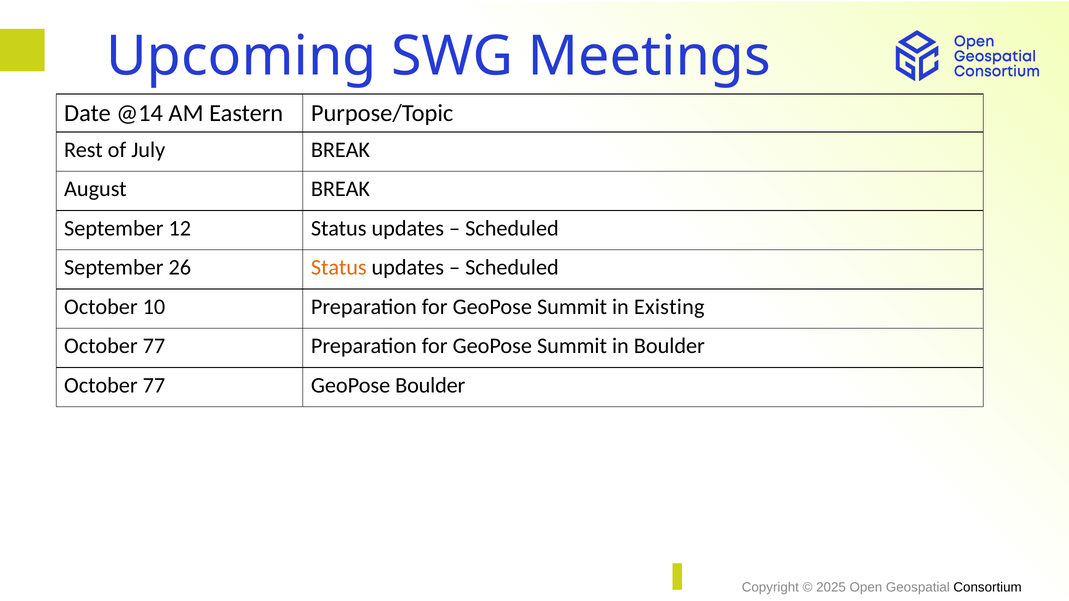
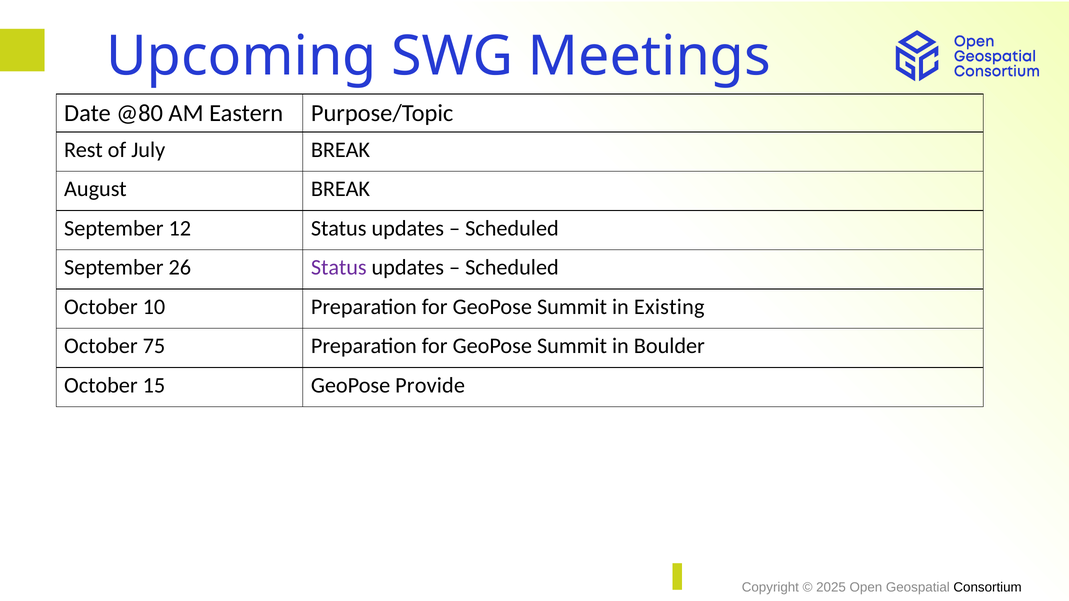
@14: @14 -> @80
Status at (339, 268) colour: orange -> purple
77 at (154, 346): 77 -> 75
77 at (154, 385): 77 -> 15
GeoPose Boulder: Boulder -> Provide
